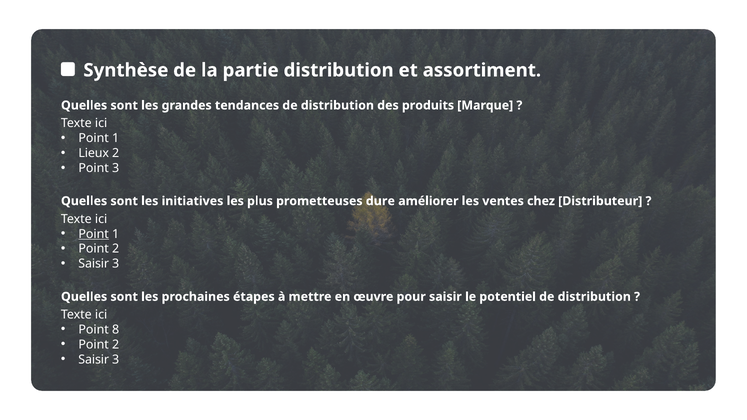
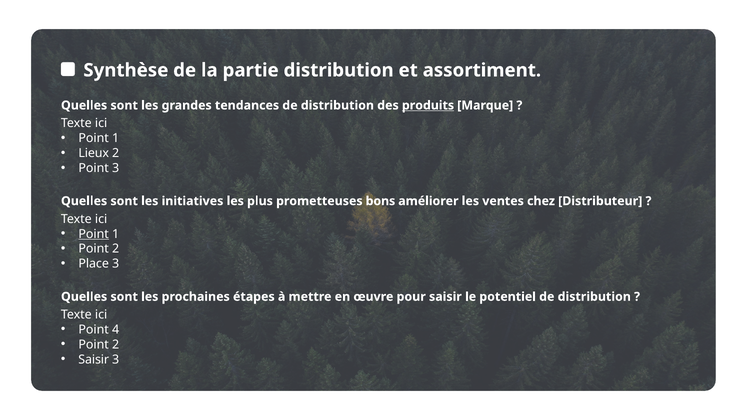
produits underline: none -> present
dure: dure -> bons
Saisir at (94, 264): Saisir -> Place
8: 8 -> 4
